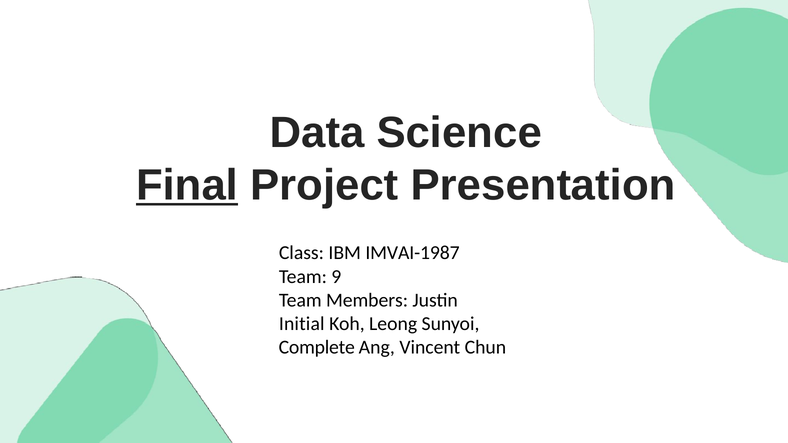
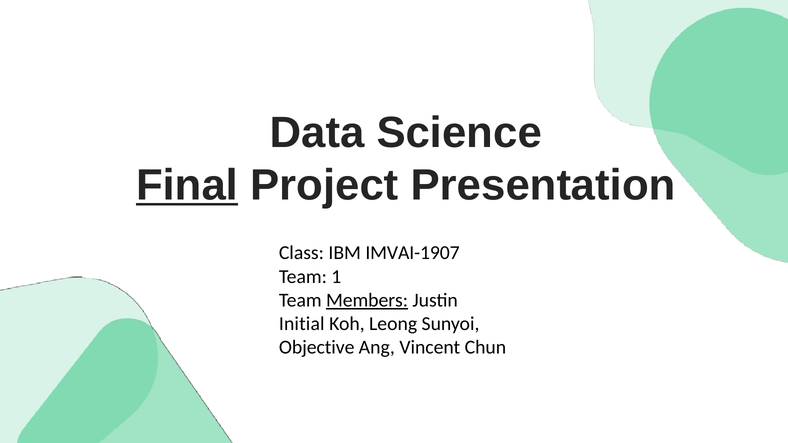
IMVAI-1987: IMVAI-1987 -> IMVAI-1907
9: 9 -> 1
Members underline: none -> present
Complete: Complete -> Objective
